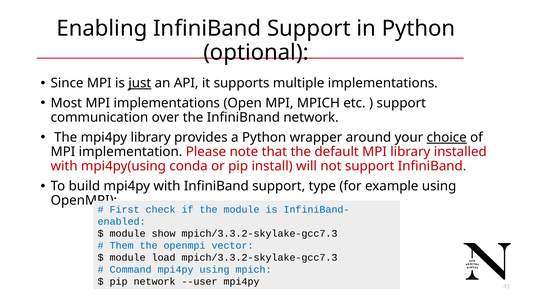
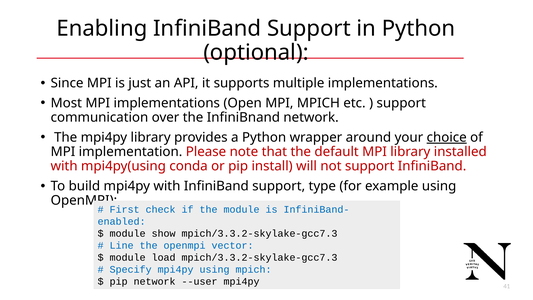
just underline: present -> none
Them: Them -> Line
Command: Command -> Specify
